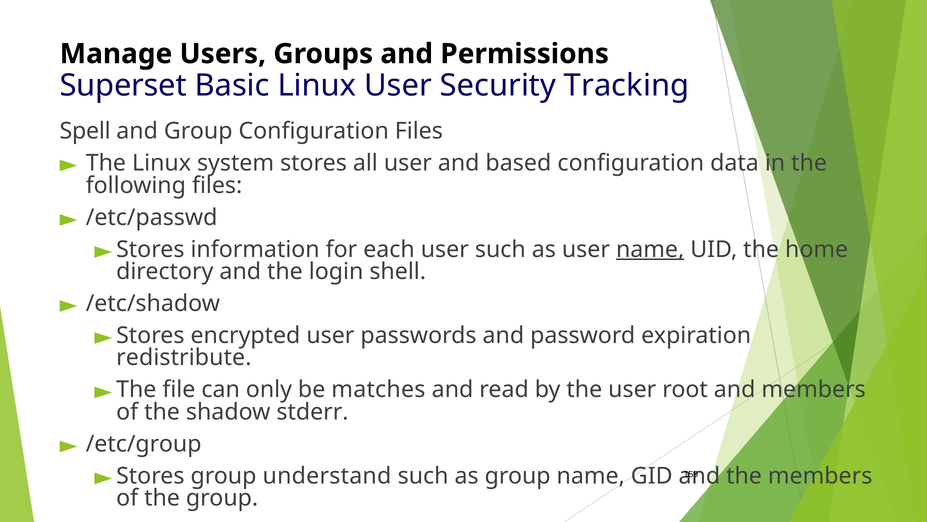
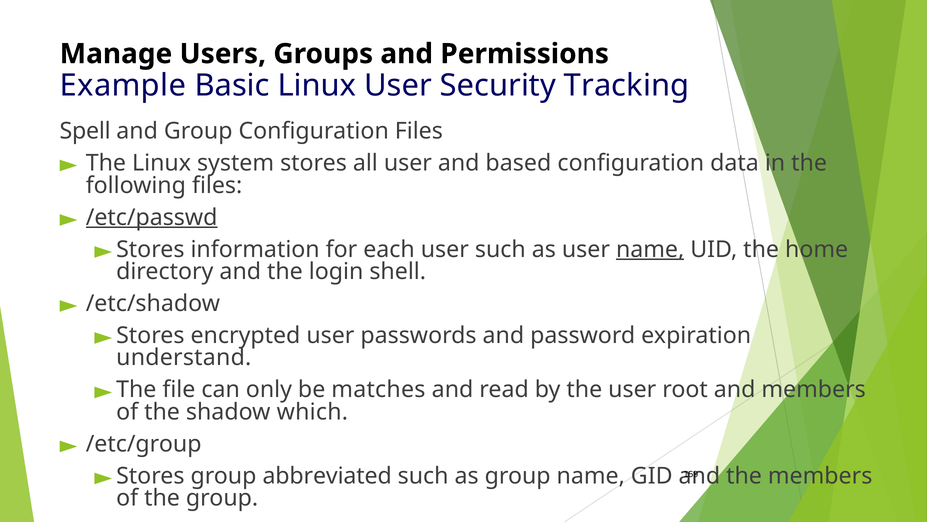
Superset: Superset -> Example
/etc/passwd underline: none -> present
redistribute: redistribute -> understand
stderr: stderr -> which
understand: understand -> abbreviated
